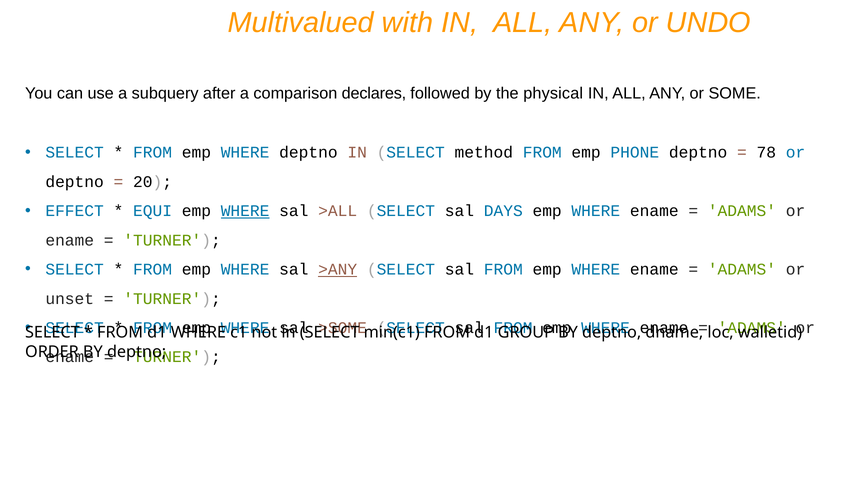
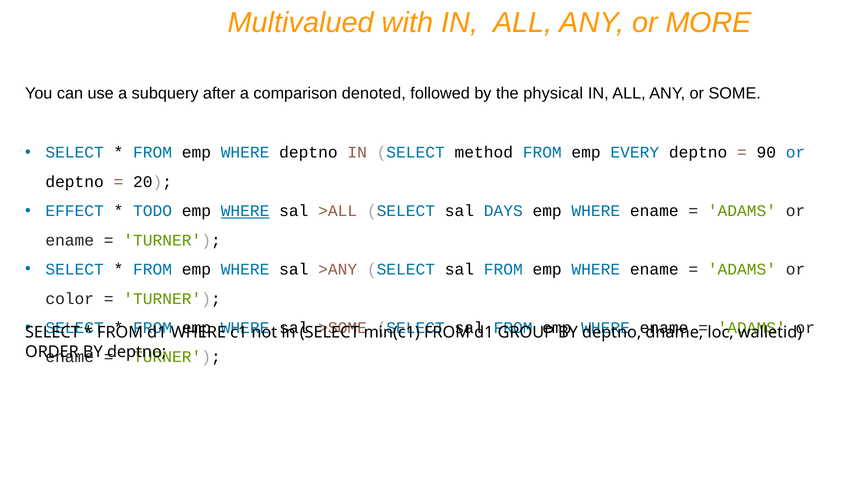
UNDO: UNDO -> MORE
declares: declares -> denoted
PHONE: PHONE -> EVERY
78: 78 -> 90
EQUI: EQUI -> TODO
>ANY underline: present -> none
unset: unset -> color
